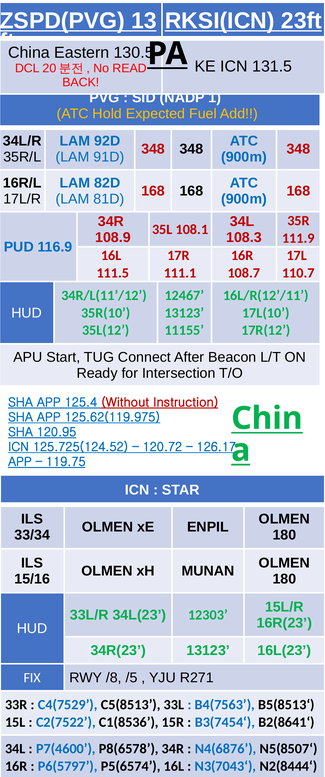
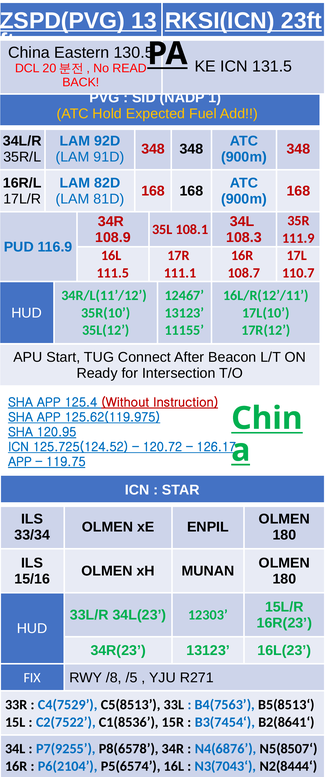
P7(4600: P7(4600 -> P7(9255
P6(5797: P6(5797 -> P6(2104
